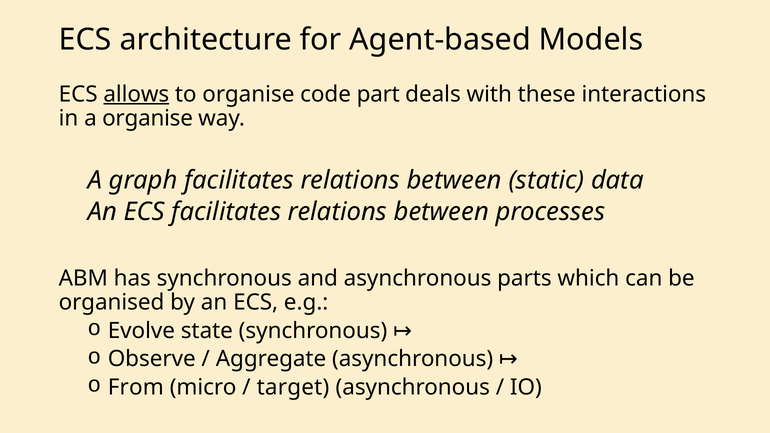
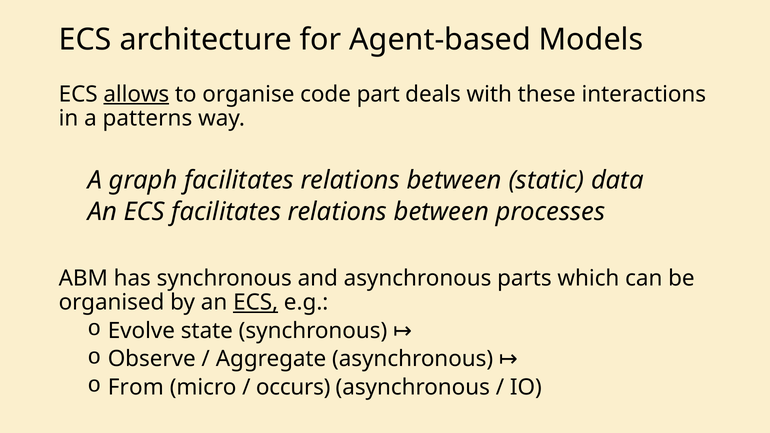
a organise: organise -> patterns
ECS at (256, 303) underline: none -> present
target: target -> occurs
